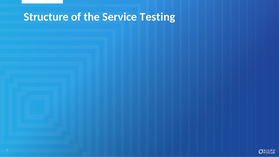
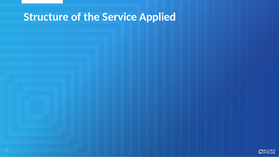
Testing: Testing -> Applied
